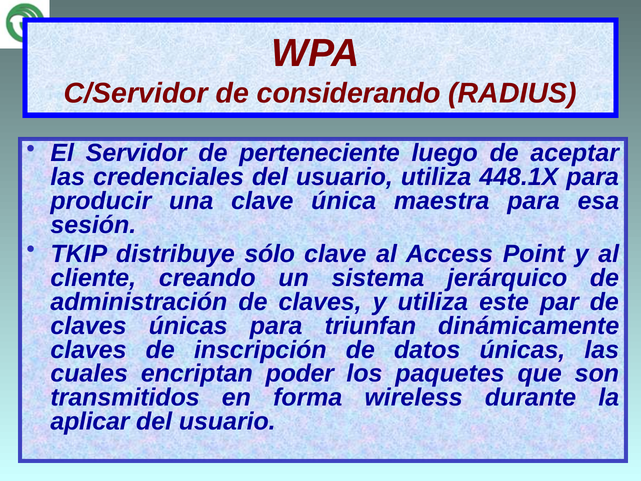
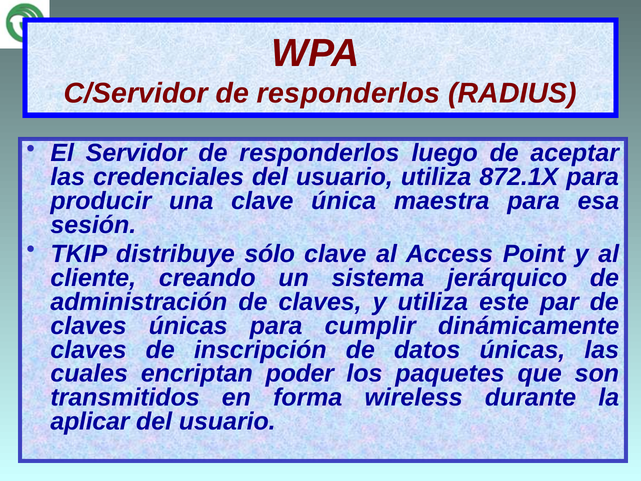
C/Servidor de considerando: considerando -> responderlos
Servidor de perteneciente: perteneciente -> responderlos
448.1X: 448.1X -> 872.1X
triunfan: triunfan -> cumplir
